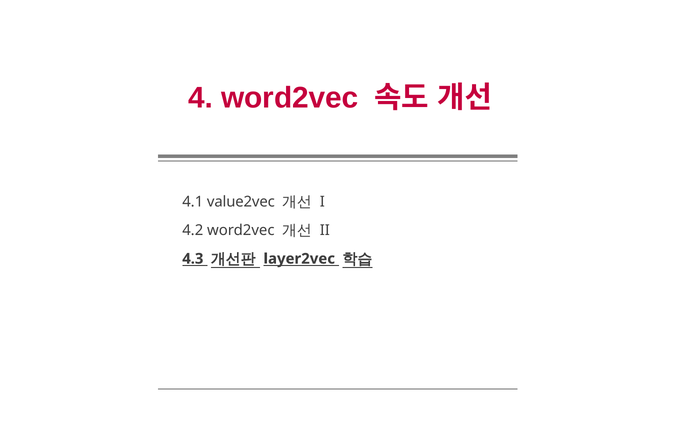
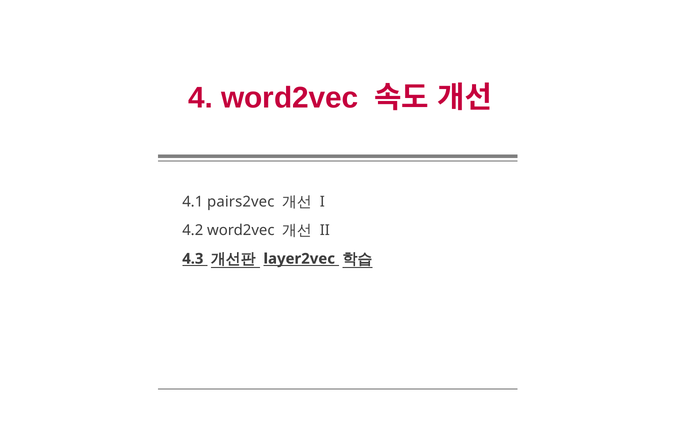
value2vec: value2vec -> pairs2vec
